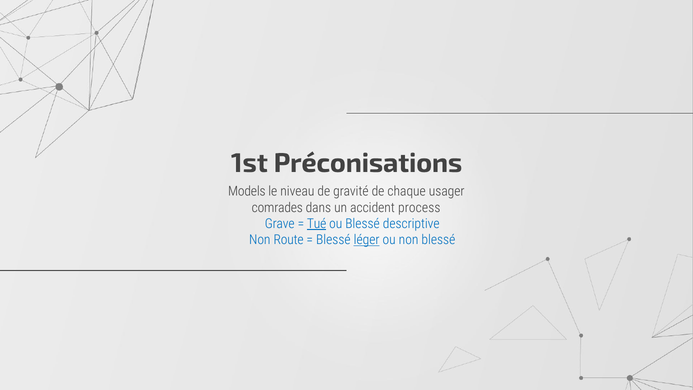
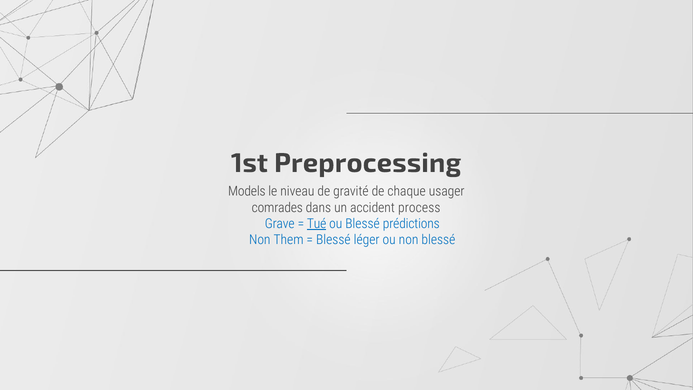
Préconisations: Préconisations -> Preprocessing
descriptive: descriptive -> prédictions
Route: Route -> Them
léger underline: present -> none
